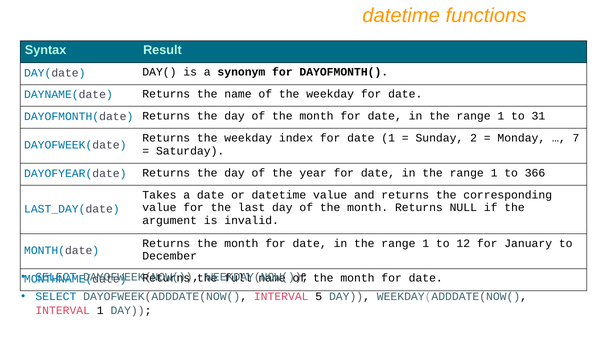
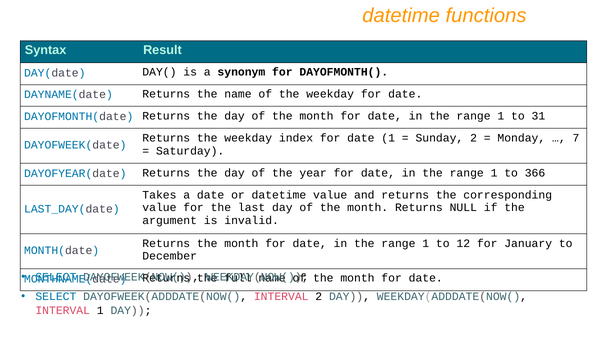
INTERVAL 5: 5 -> 2
